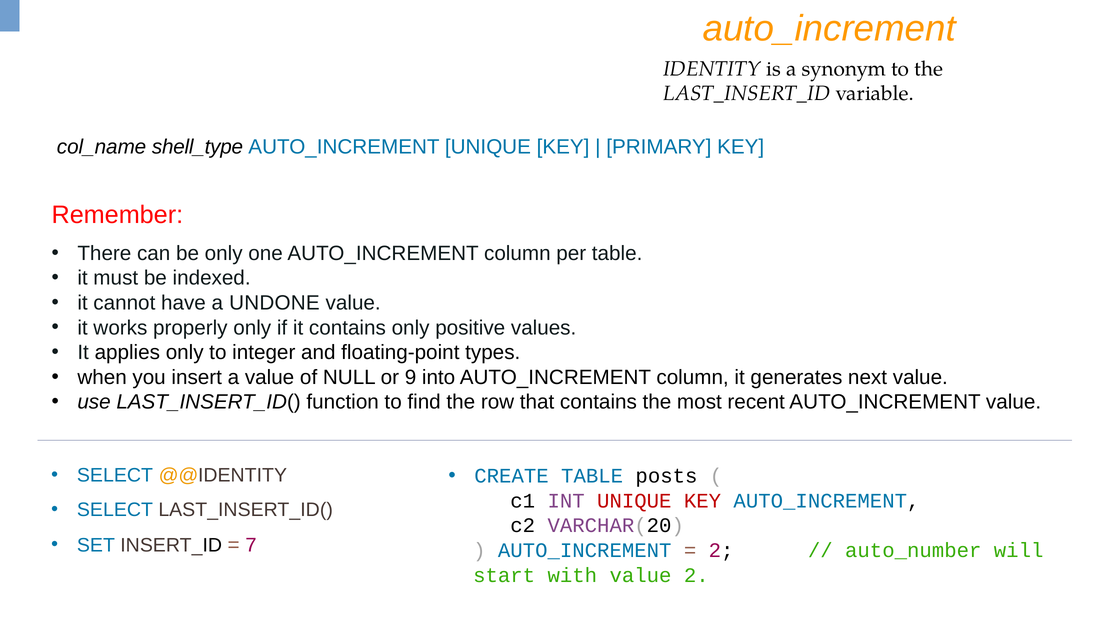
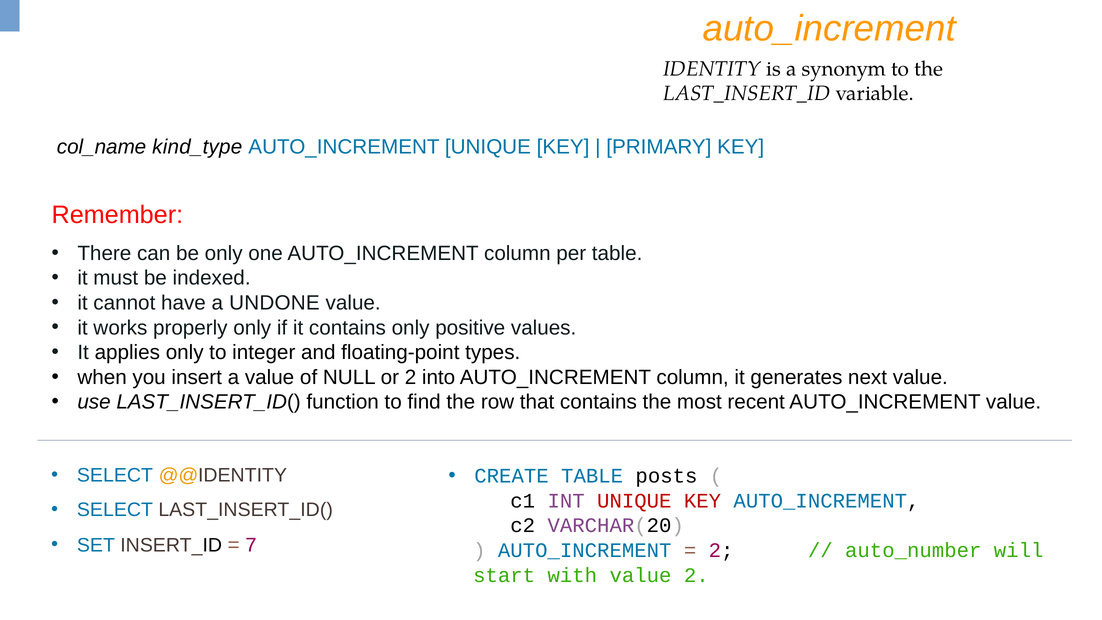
shell_type: shell_type -> kind_type
or 9: 9 -> 2
